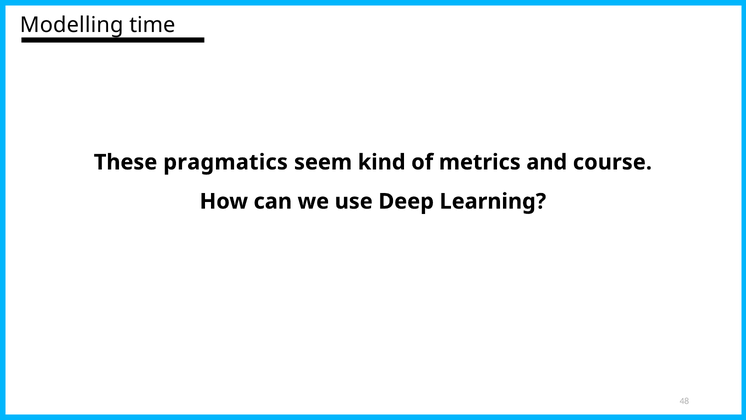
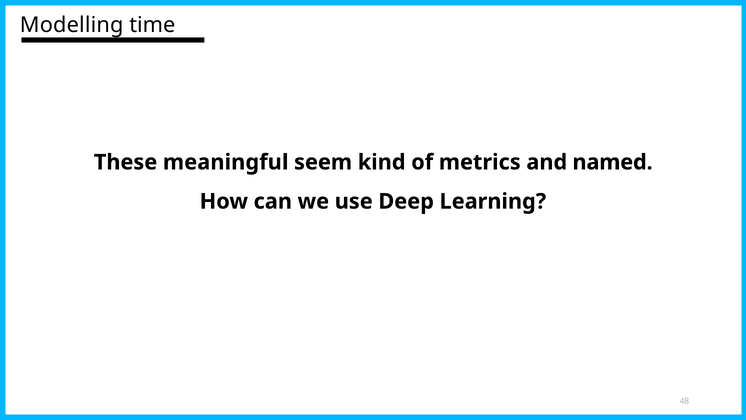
pragmatics: pragmatics -> meaningful
course: course -> named
